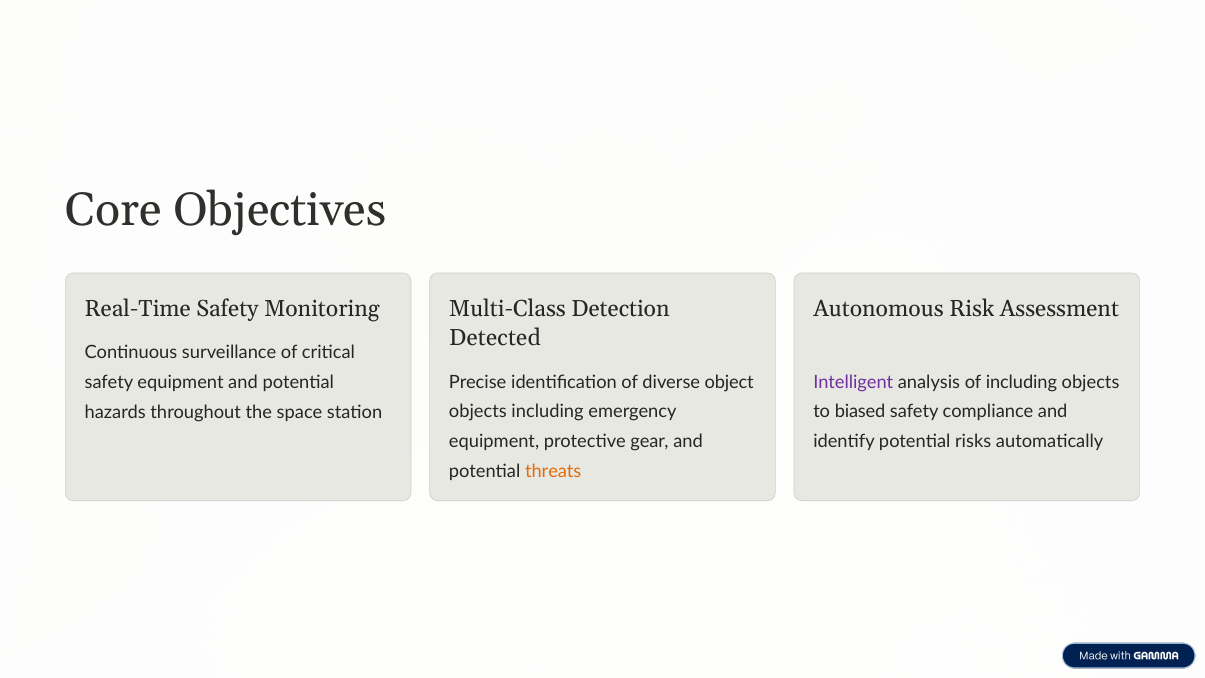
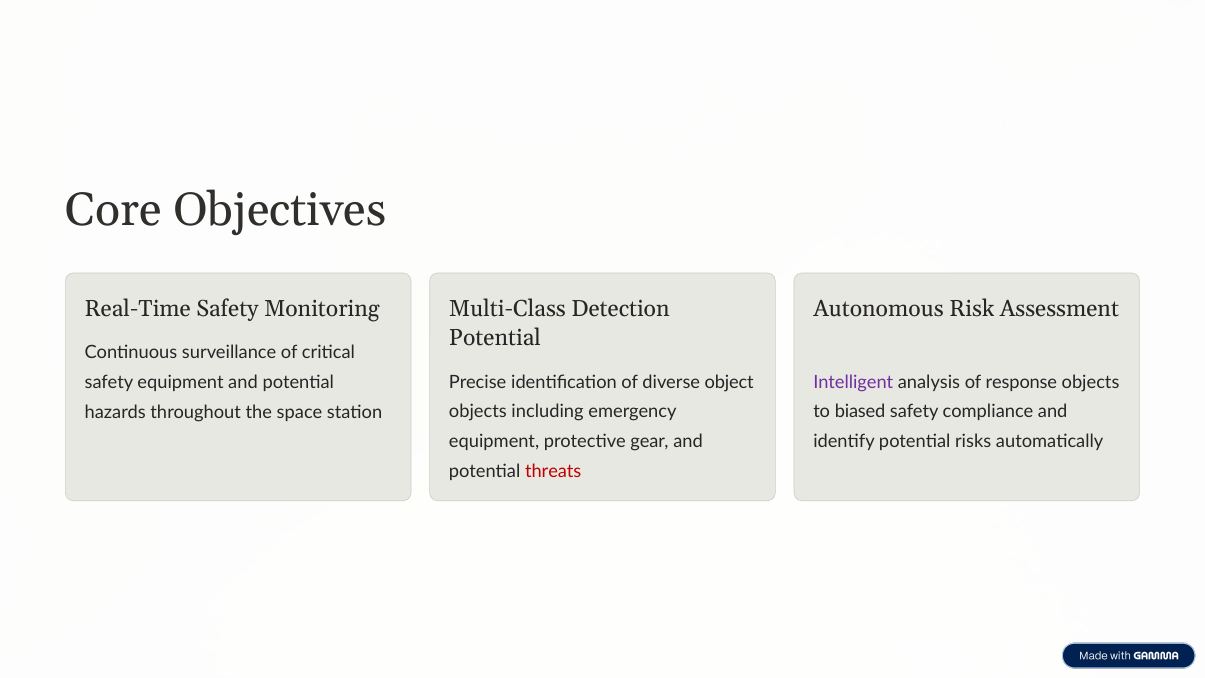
Detected at (495, 338): Detected -> Potential
of including: including -> response
threats colour: orange -> red
